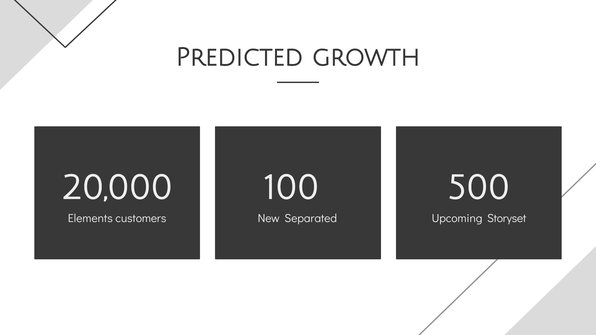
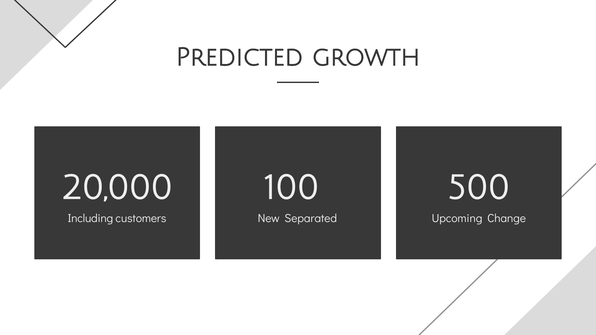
Elements: Elements -> Including
Storyset: Storyset -> Change
